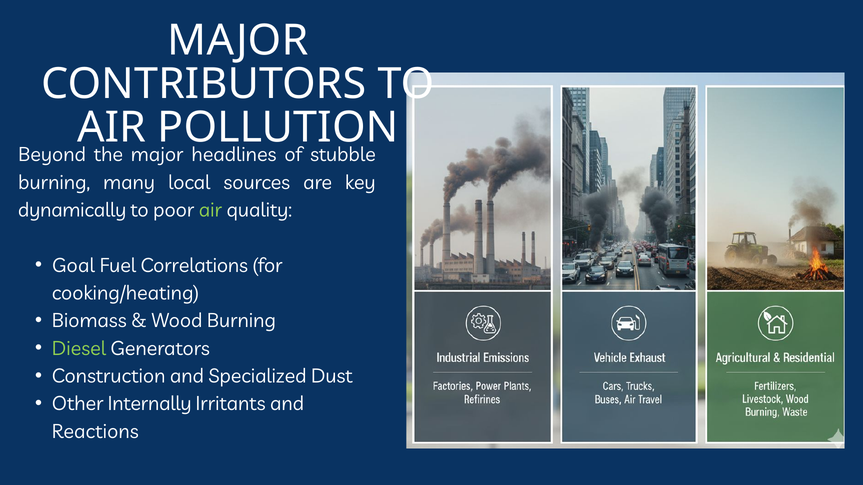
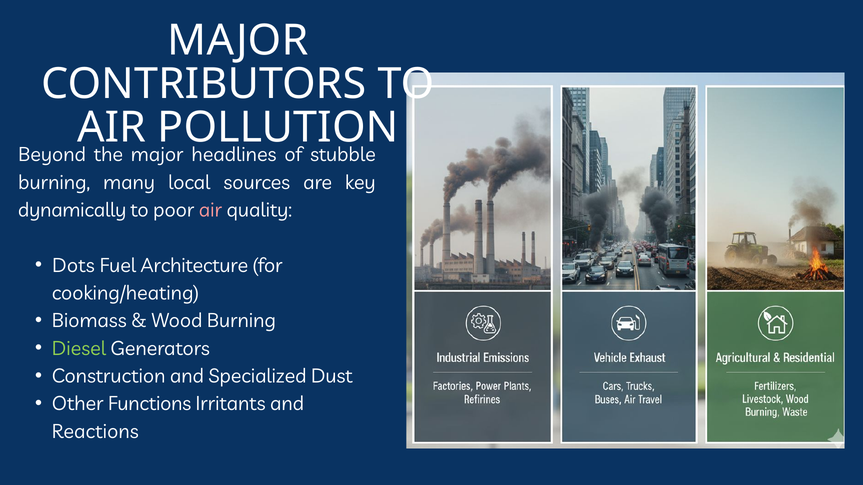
air at (210, 210) colour: light green -> pink
Goal: Goal -> Dots
Correlations: Correlations -> Architecture
Internally: Internally -> Functions
